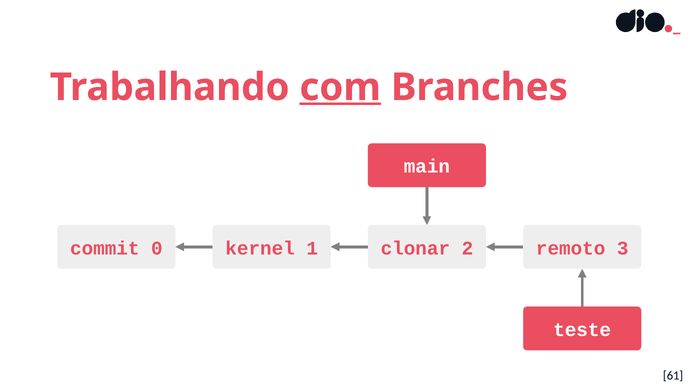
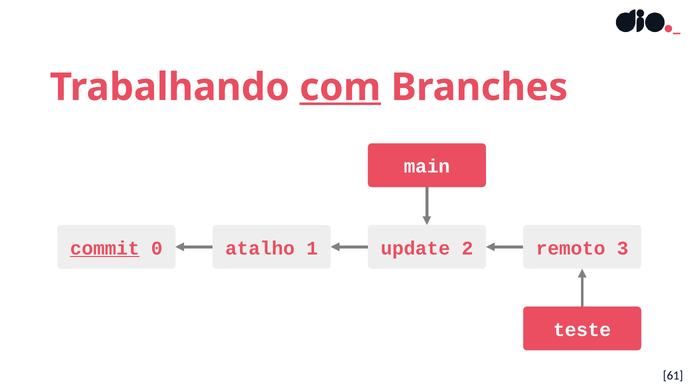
commit underline: none -> present
kernel: kernel -> atalho
clonar: clonar -> update
